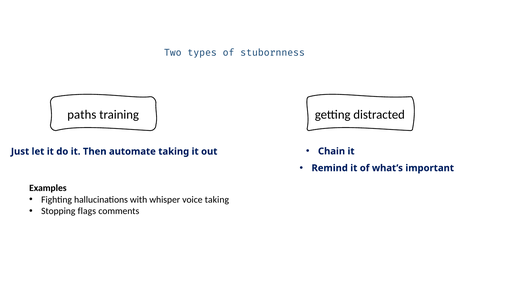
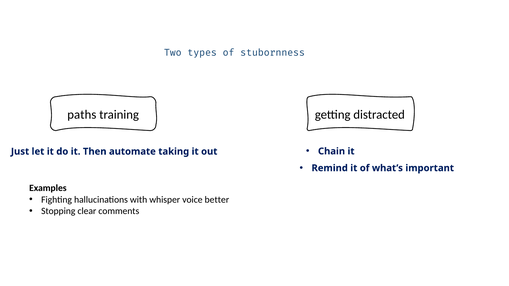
voice taking: taking -> better
flags: flags -> clear
